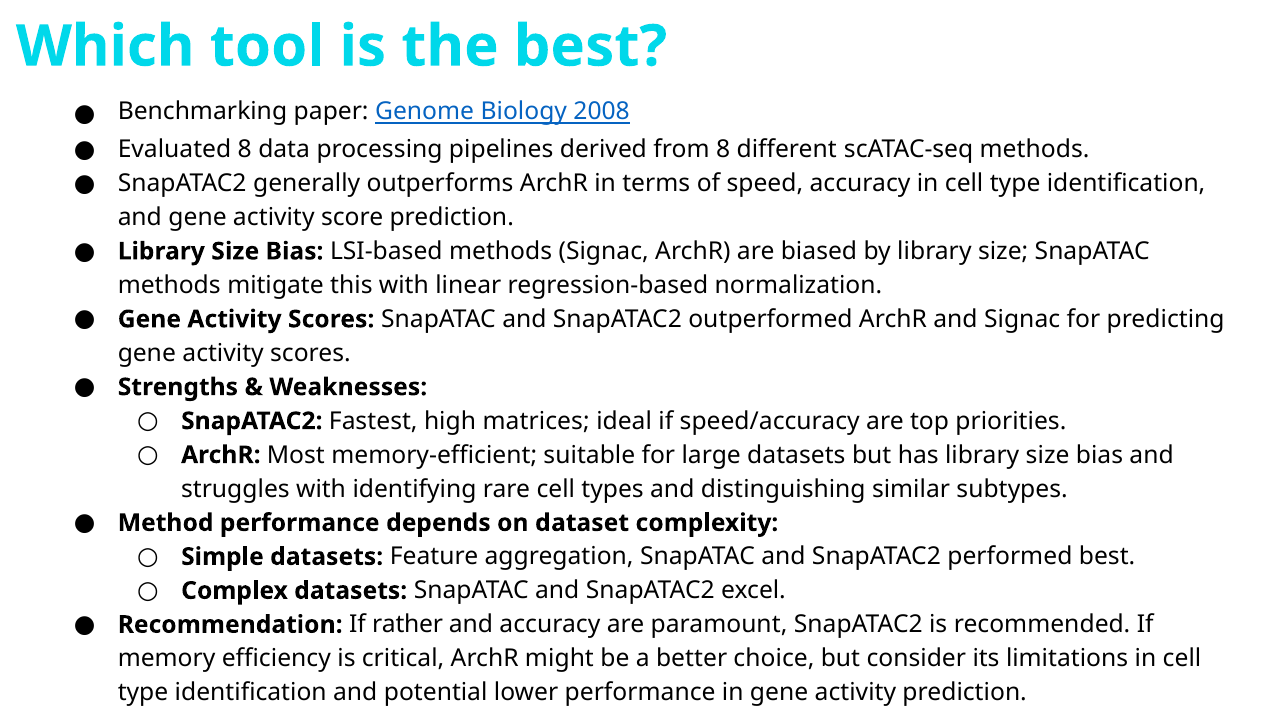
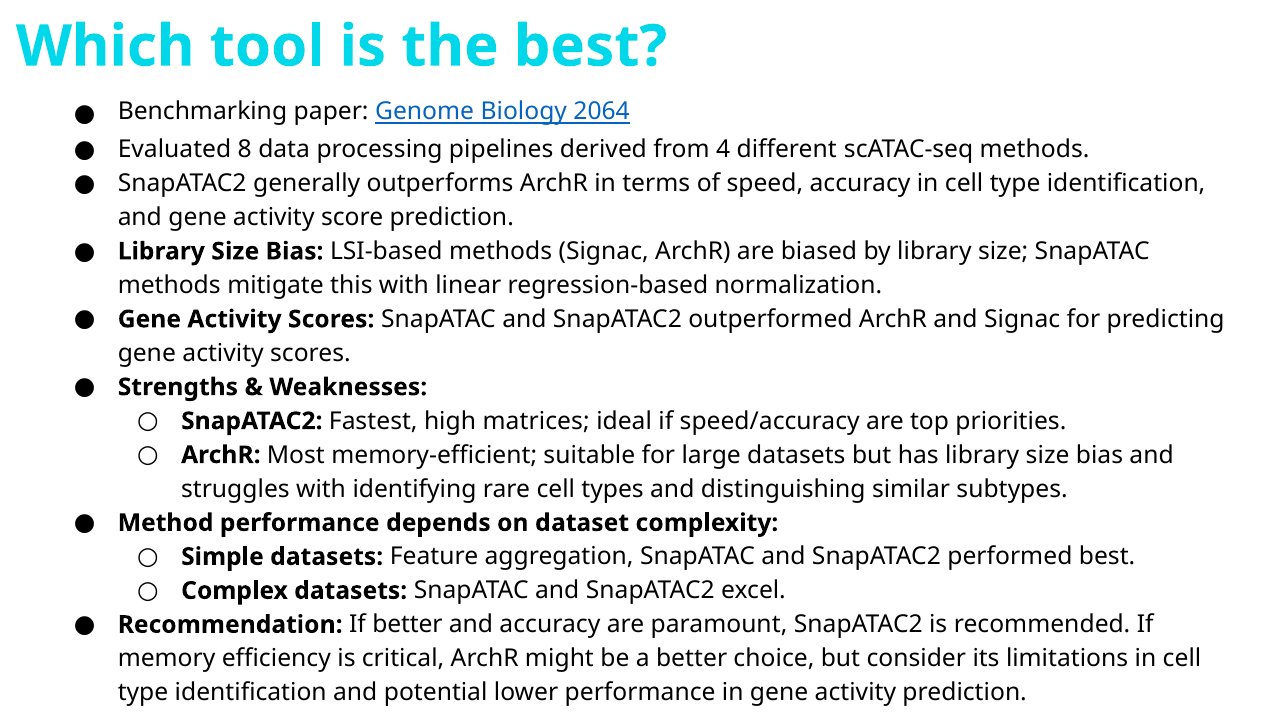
2008: 2008 -> 2064
from 8: 8 -> 4
If rather: rather -> better
